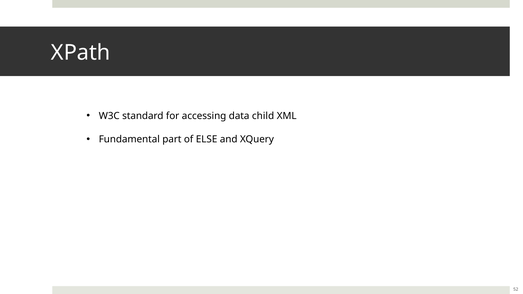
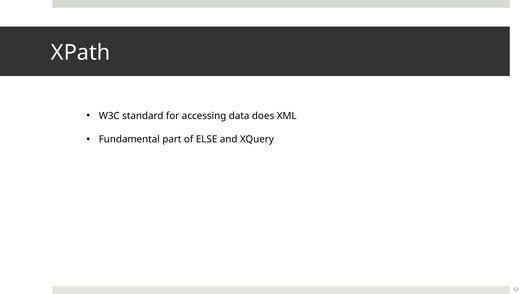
child: child -> does
